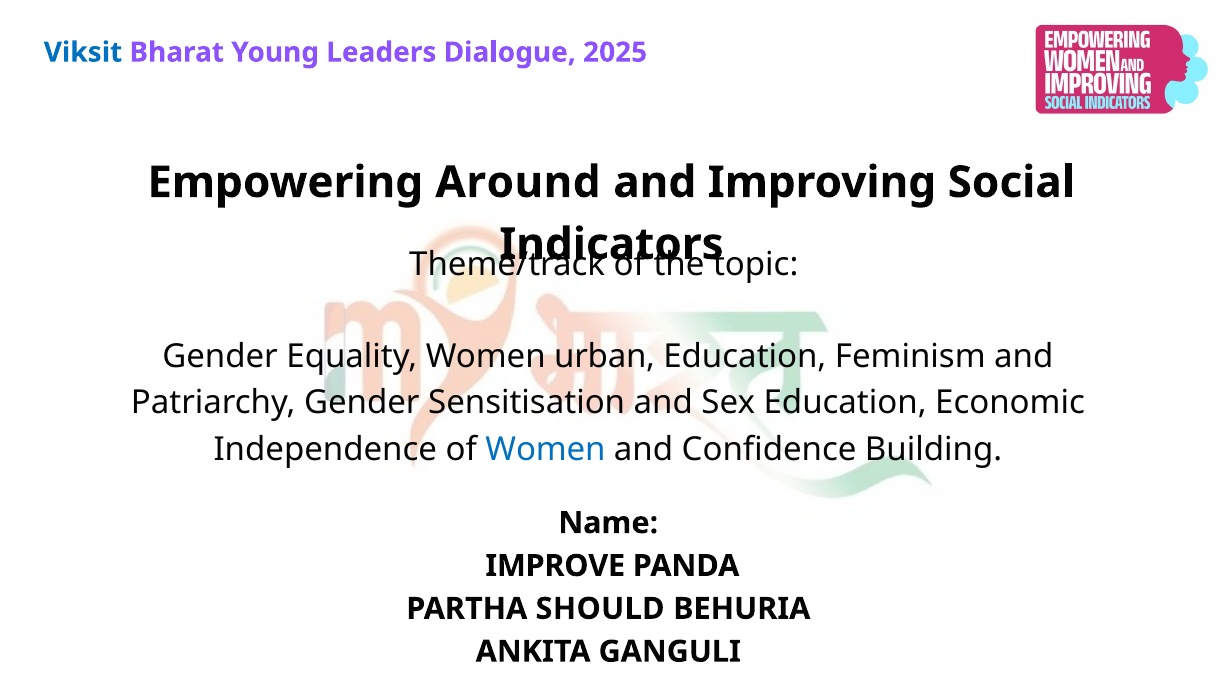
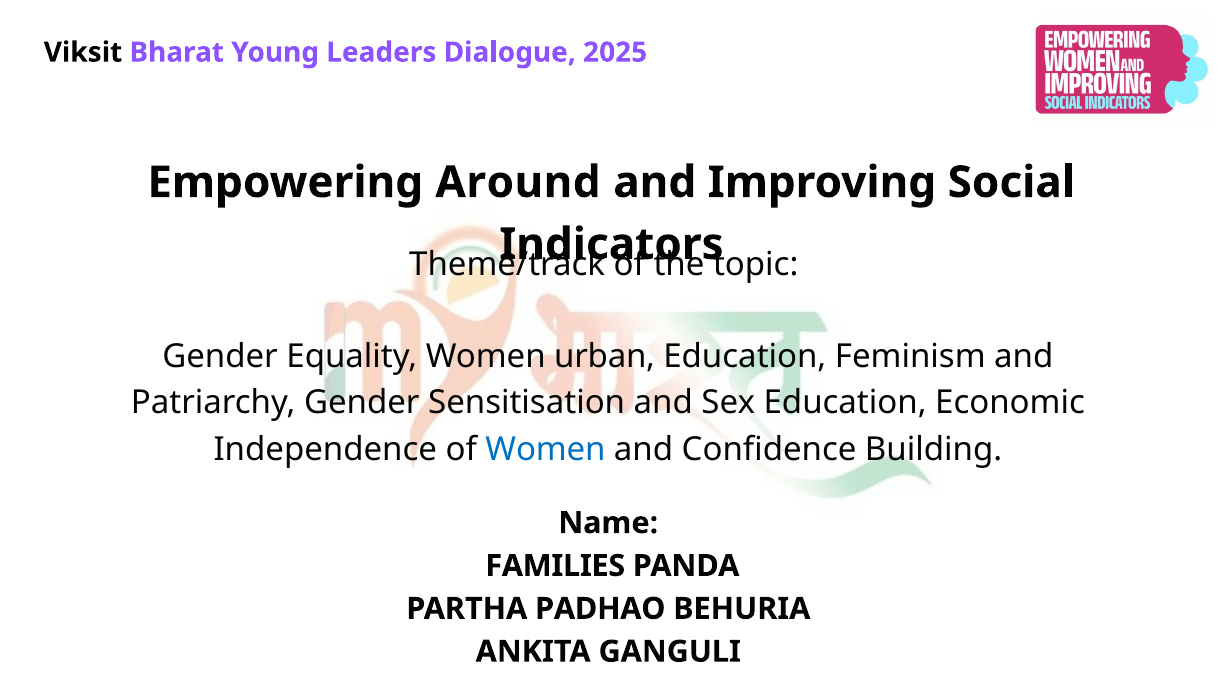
Viksit colour: blue -> black
IMPROVE: IMPROVE -> FAMILIES
SHOULD: SHOULD -> PADHAO
